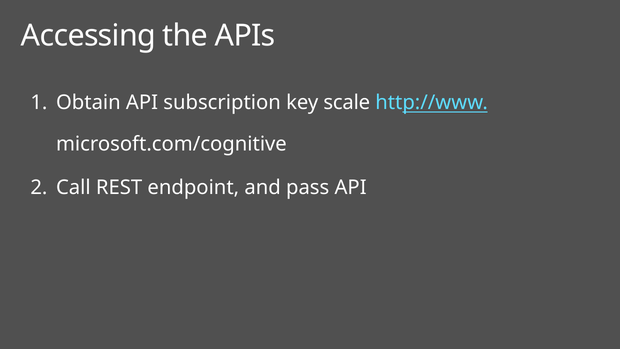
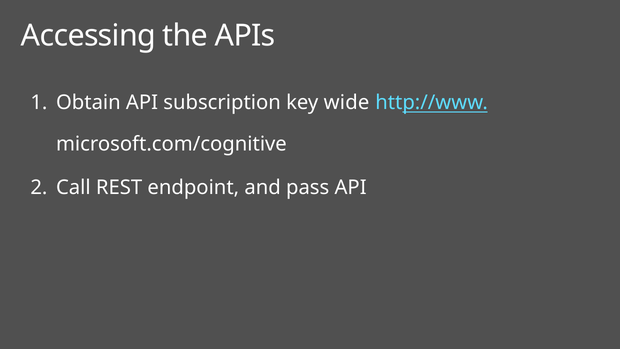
scale: scale -> wide
